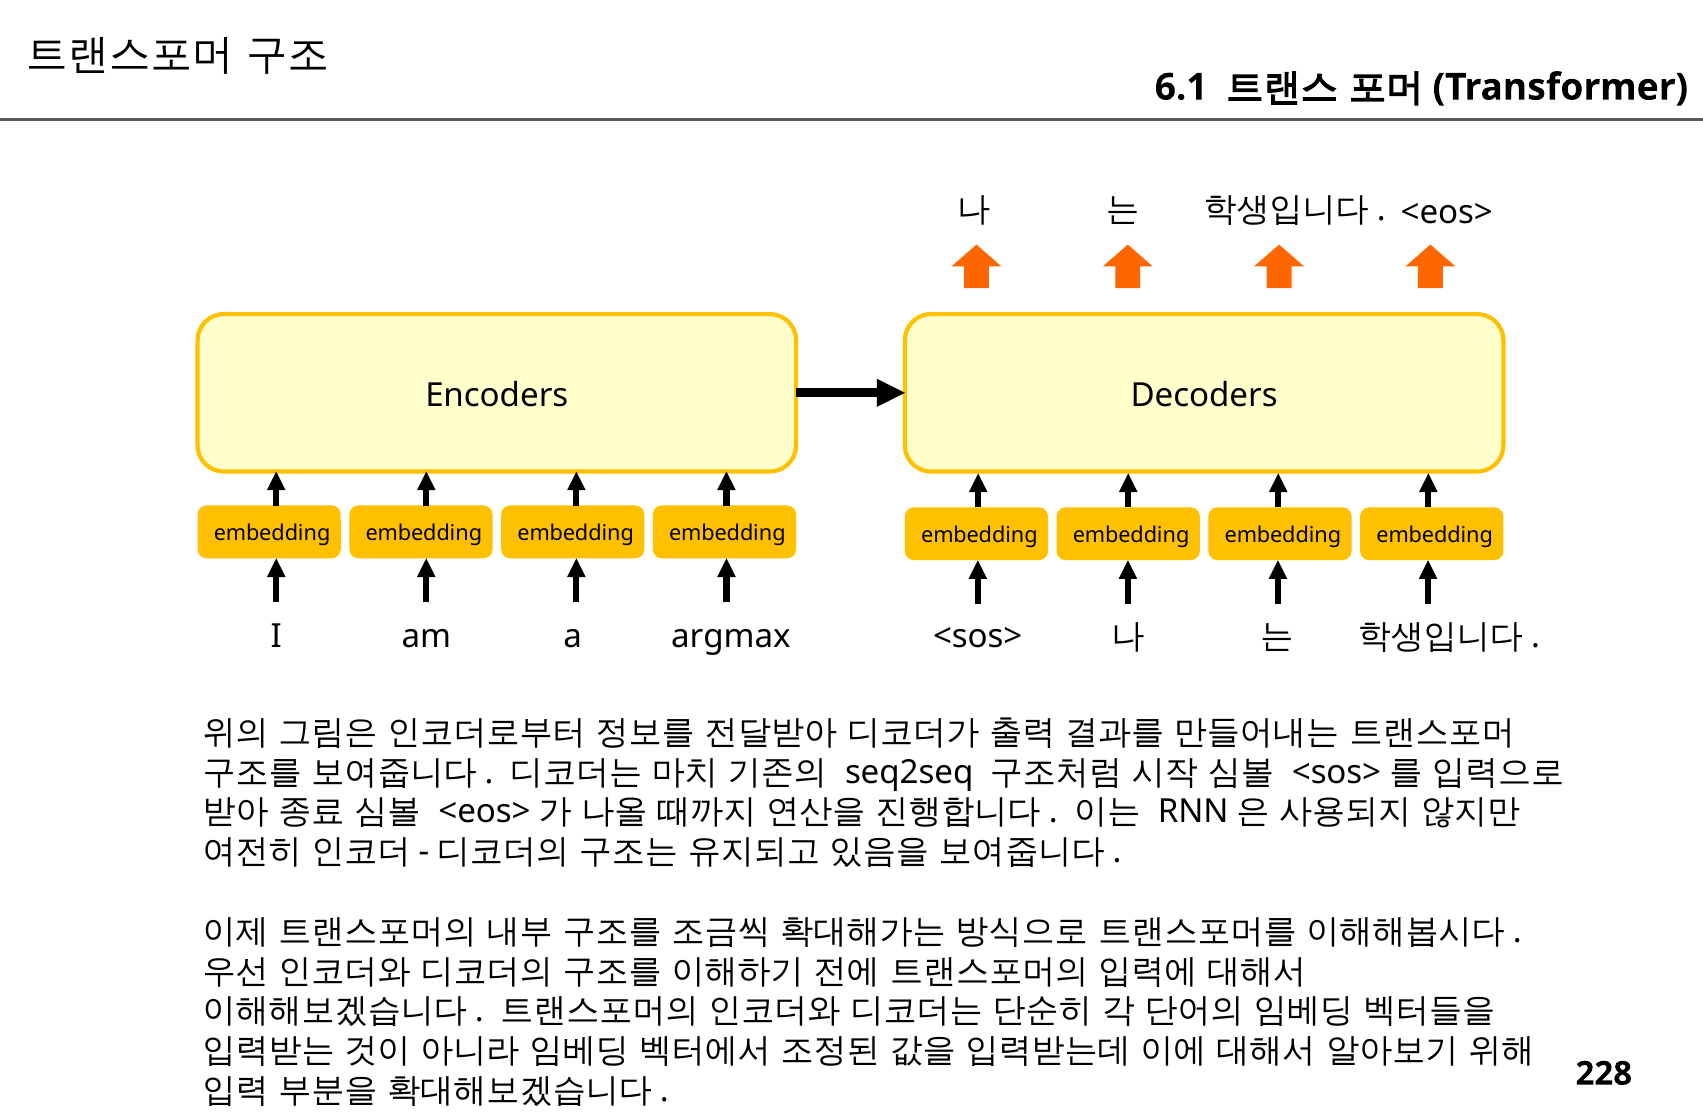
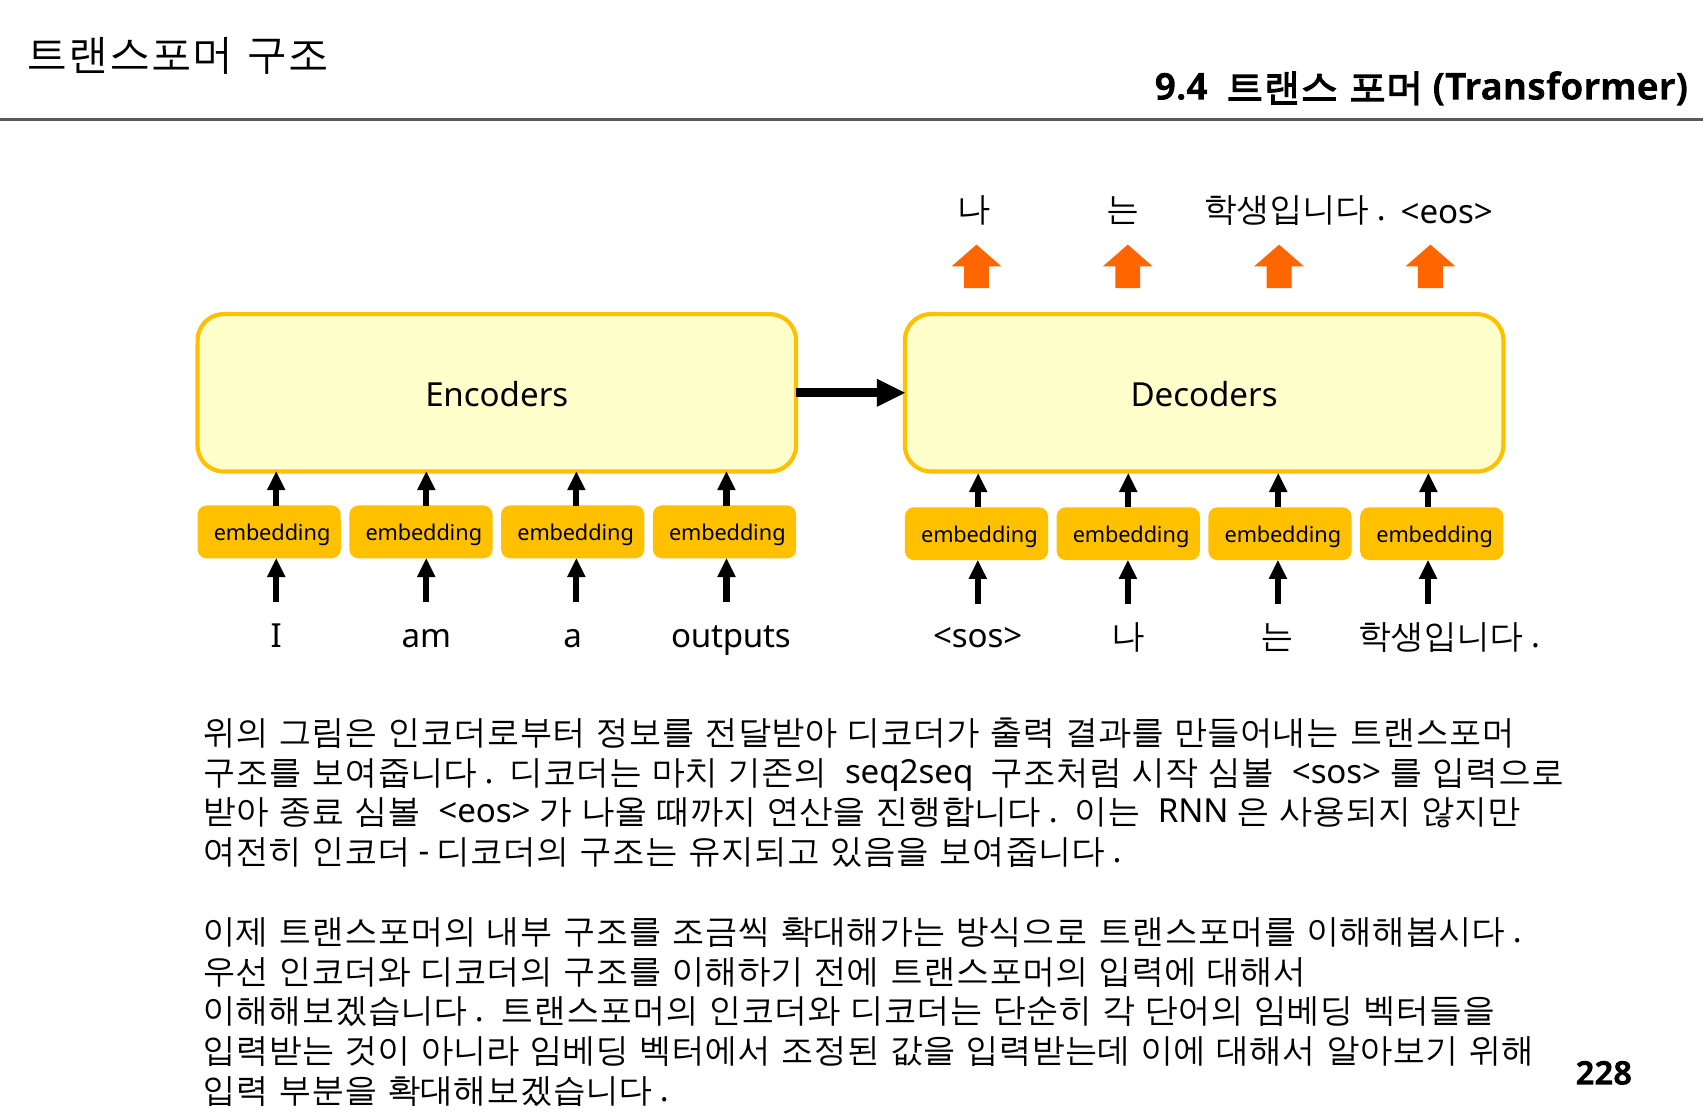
6.1: 6.1 -> 9.4
argmax: argmax -> outputs
